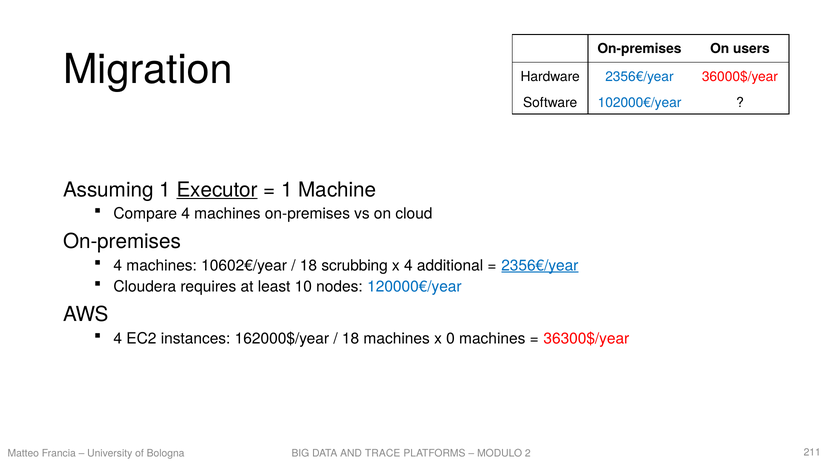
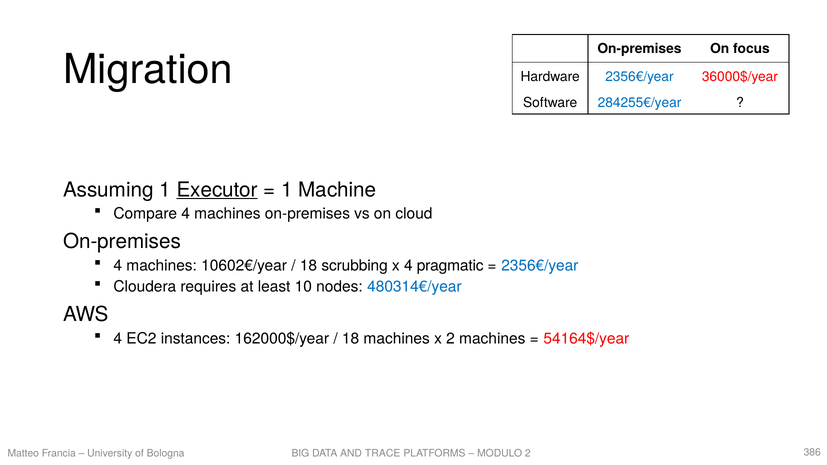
users: users -> focus
102000€/year: 102000€/year -> 284255€/year
additional: additional -> pragmatic
2356€/year at (540, 266) underline: present -> none
120000€/year: 120000€/year -> 480314€/year
x 0: 0 -> 2
36300$/year: 36300$/year -> 54164$/year
211: 211 -> 386
